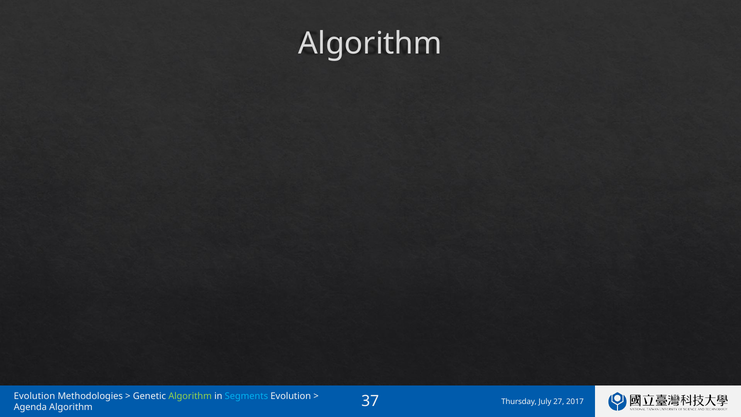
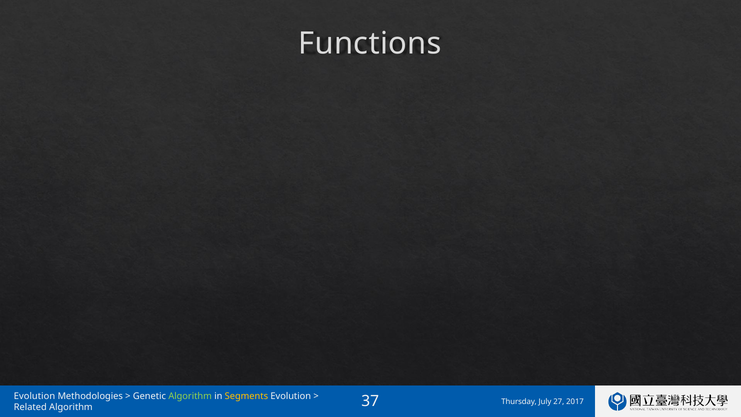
Algorithm at (370, 43): Algorithm -> Functions
Segments colour: light blue -> yellow
Agenda: Agenda -> Related
